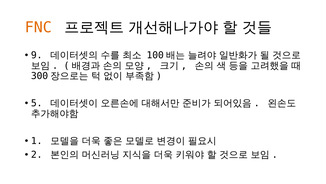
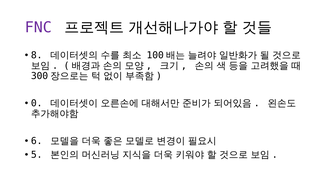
FNC colour: orange -> purple
9: 9 -> 8
5: 5 -> 0
1: 1 -> 6
2: 2 -> 5
